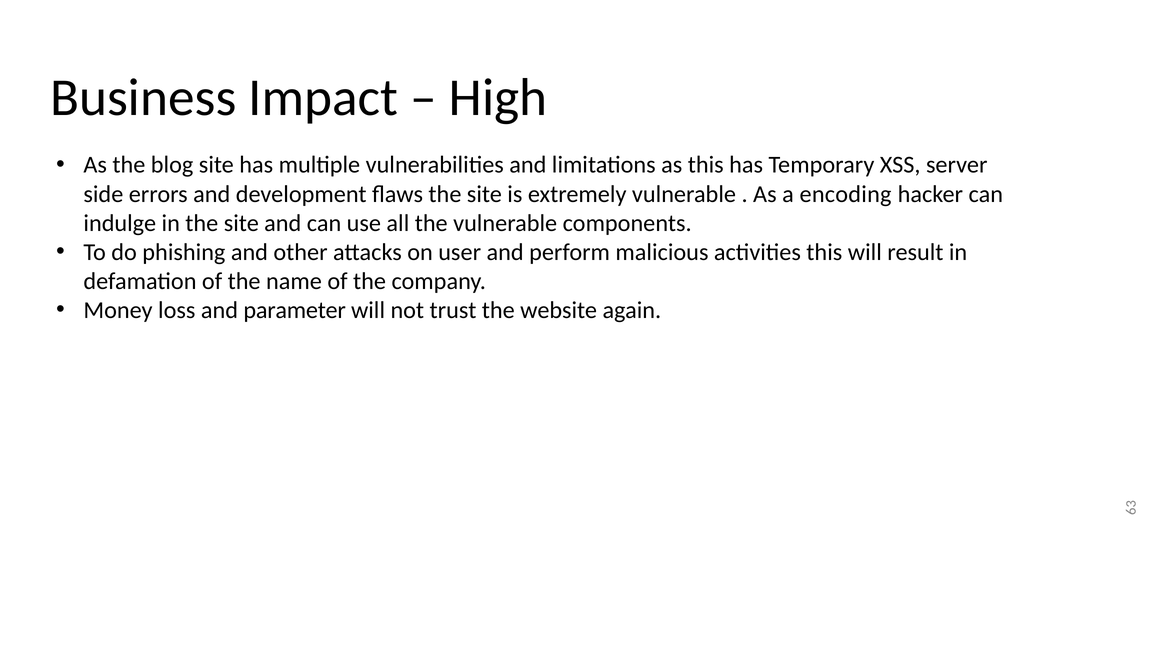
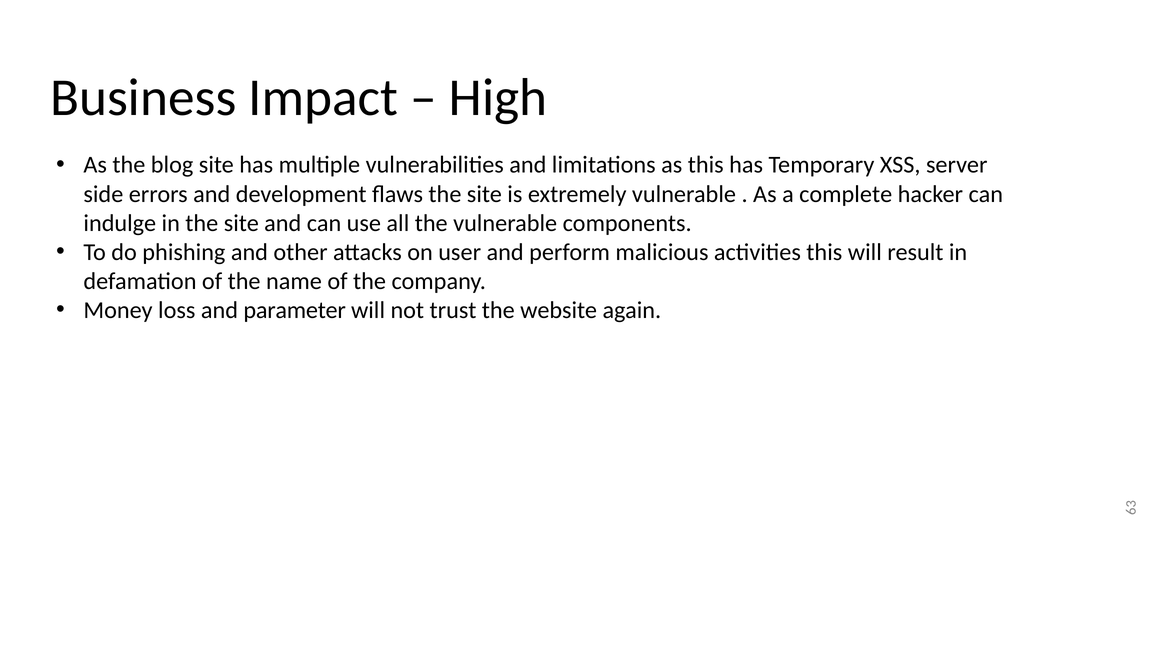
encoding: encoding -> complete
